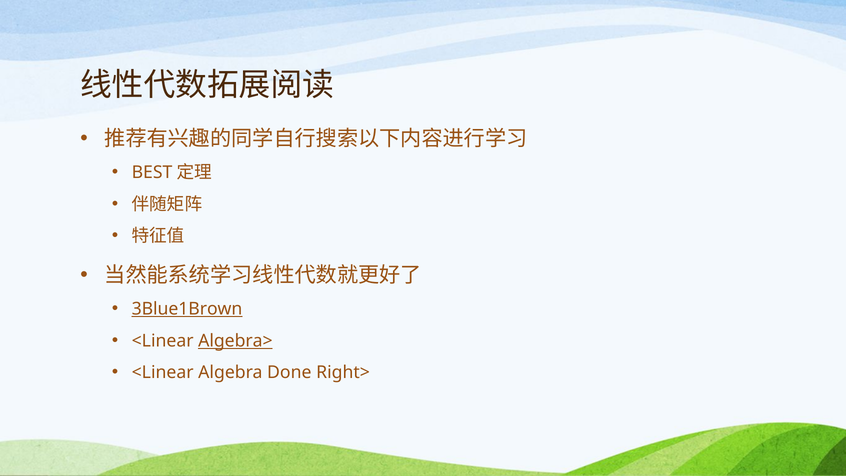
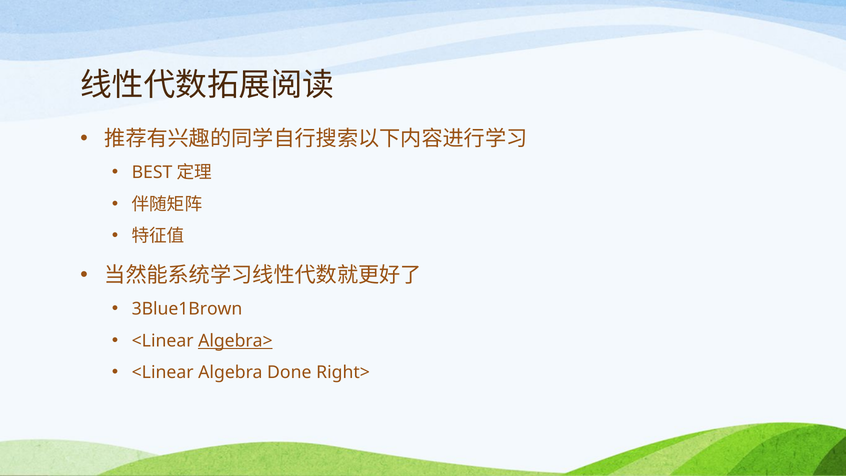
3Blue1Brown underline: present -> none
